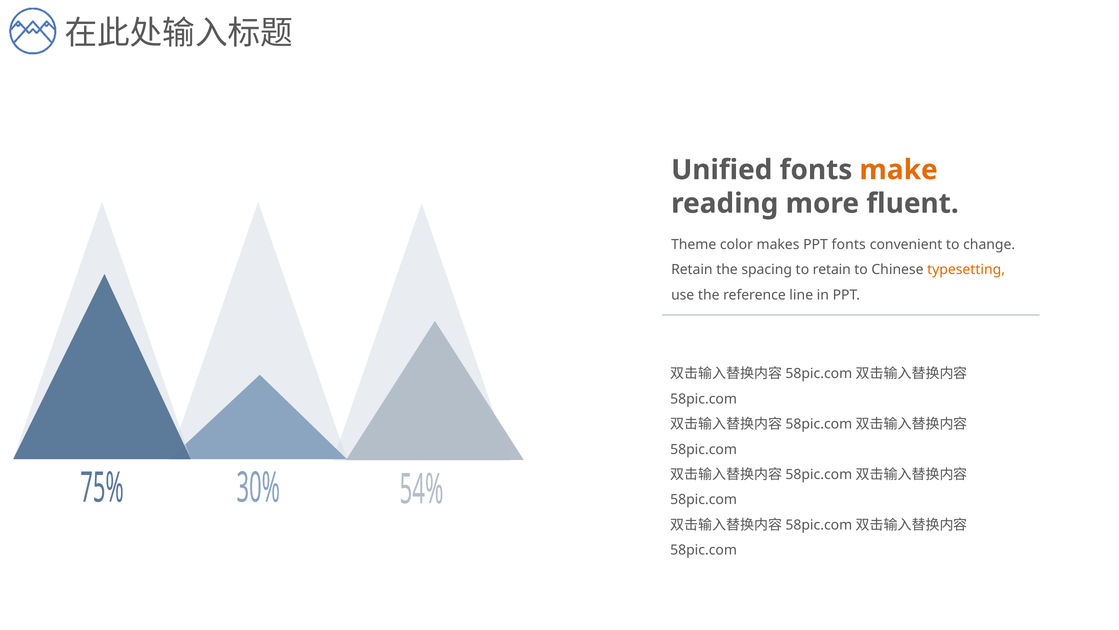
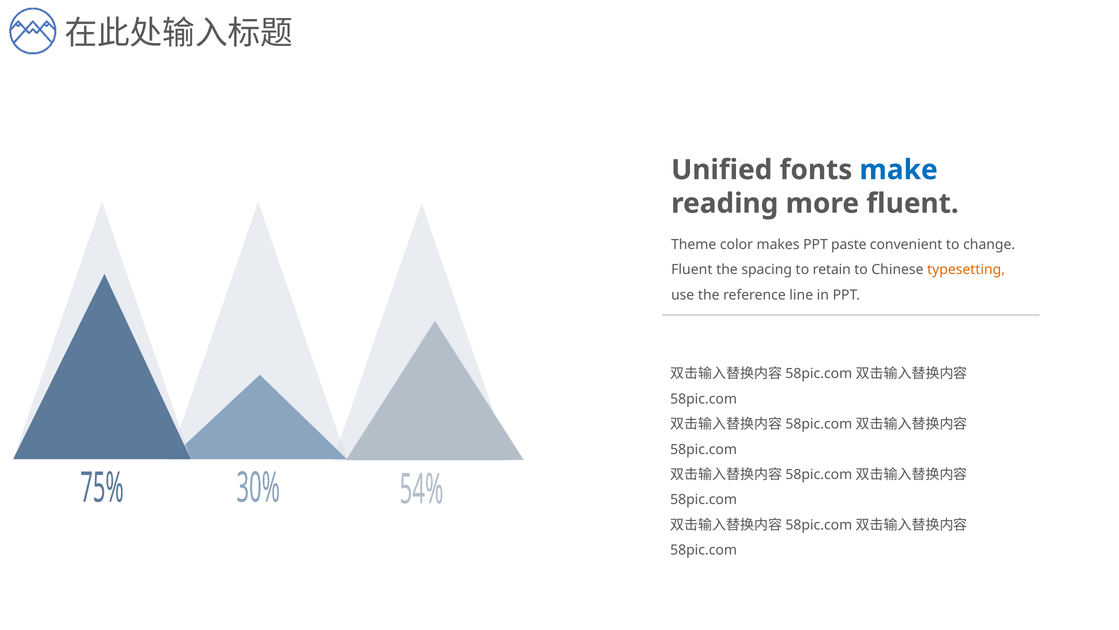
make colour: orange -> blue
PPT fonts: fonts -> paste
Retain at (692, 269): Retain -> Fluent
